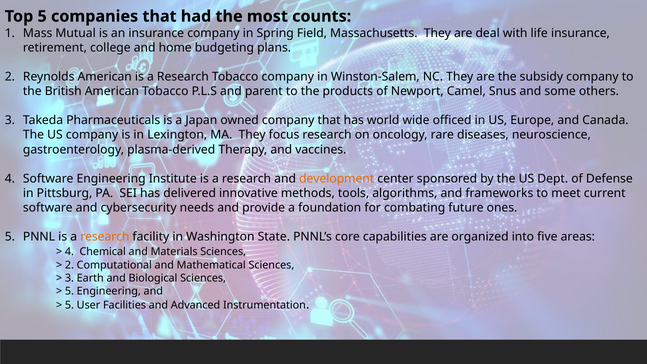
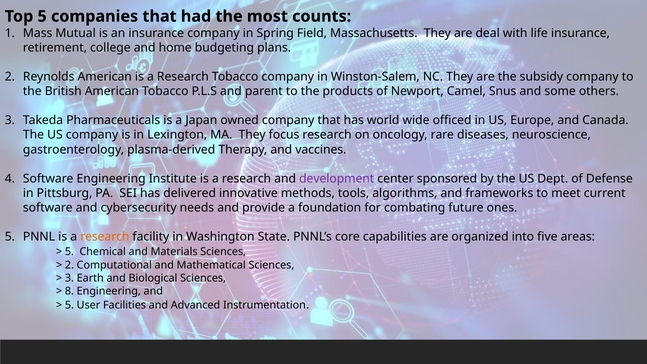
development colour: orange -> purple
4 at (69, 252): 4 -> 5
5 at (69, 291): 5 -> 8
